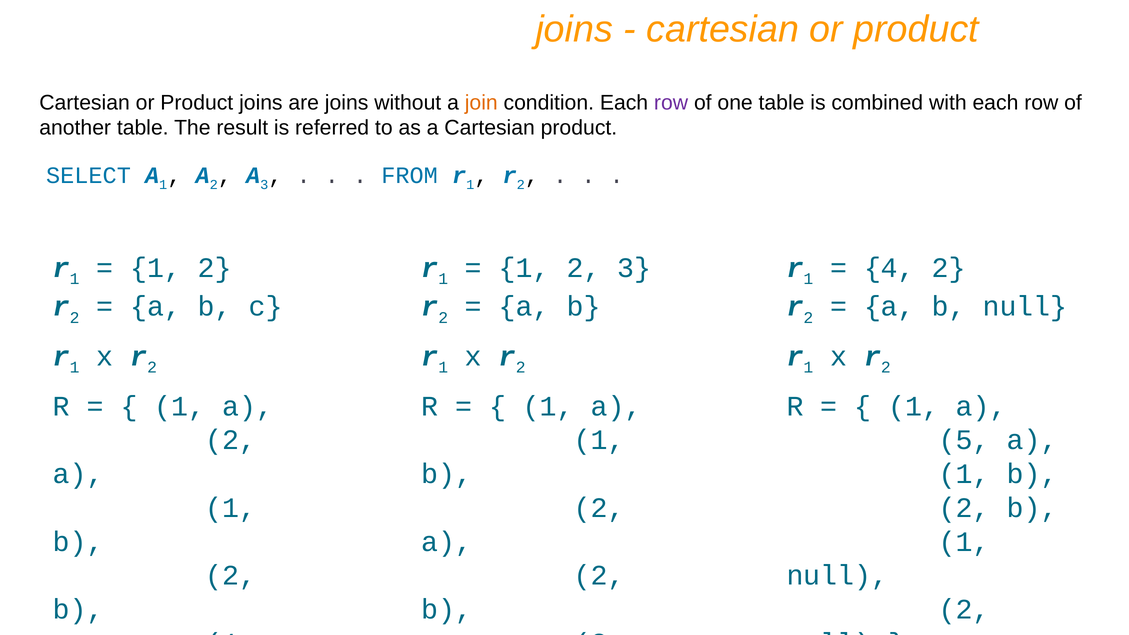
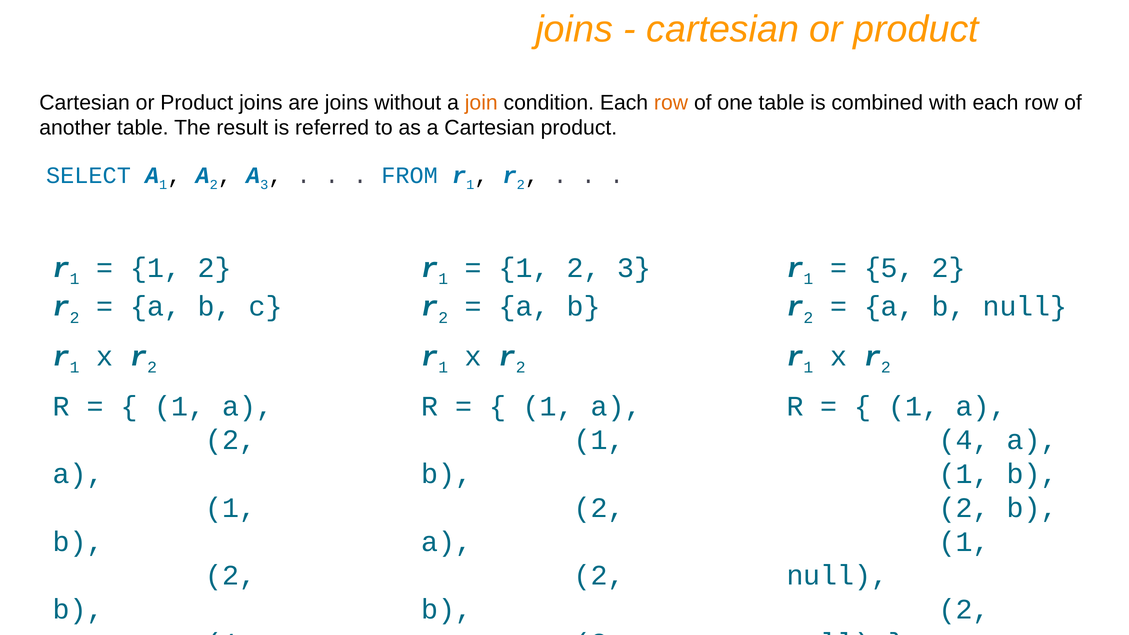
row at (671, 103) colour: purple -> orange
4 at (889, 268): 4 -> 5
5 at (964, 440): 5 -> 4
